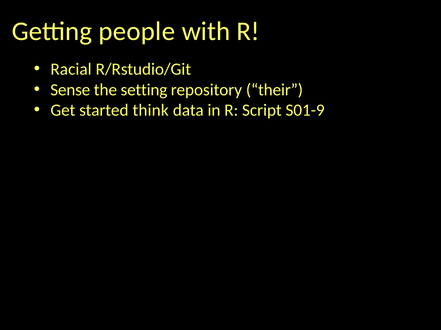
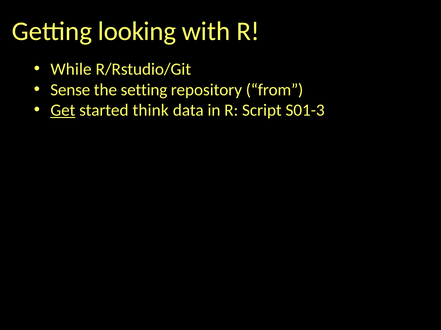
people: people -> looking
Racial: Racial -> While
their: their -> from
Get underline: none -> present
S01-9: S01-9 -> S01-3
